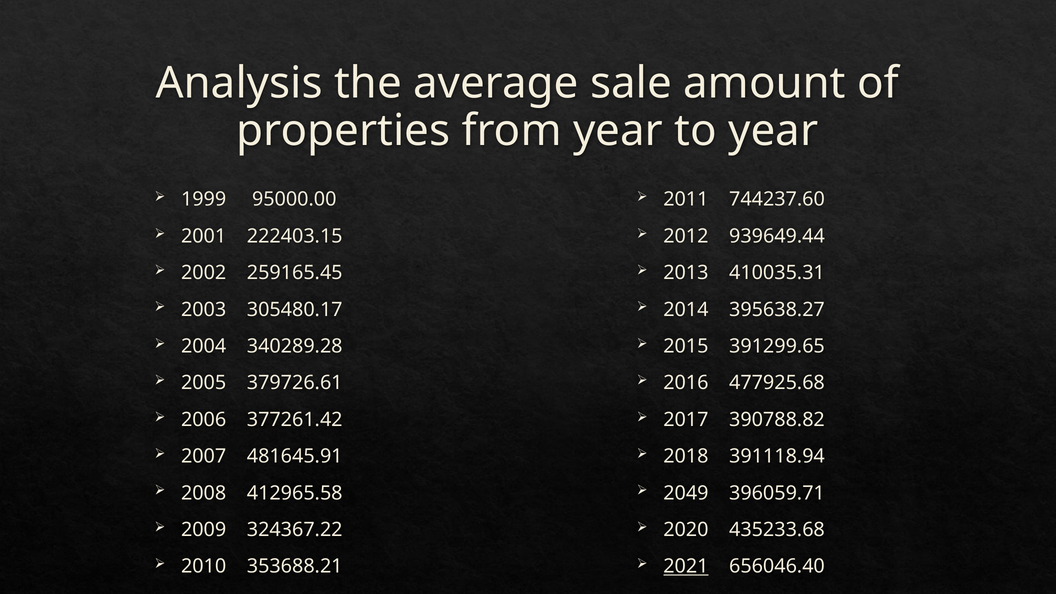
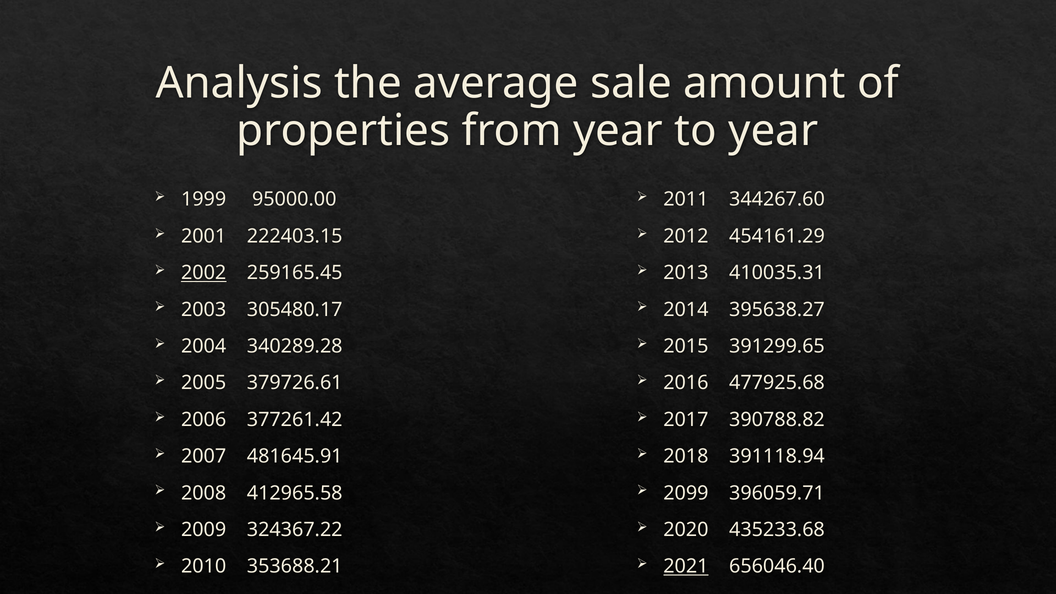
744237.60: 744237.60 -> 344267.60
939649.44: 939649.44 -> 454161.29
2002 underline: none -> present
2049: 2049 -> 2099
